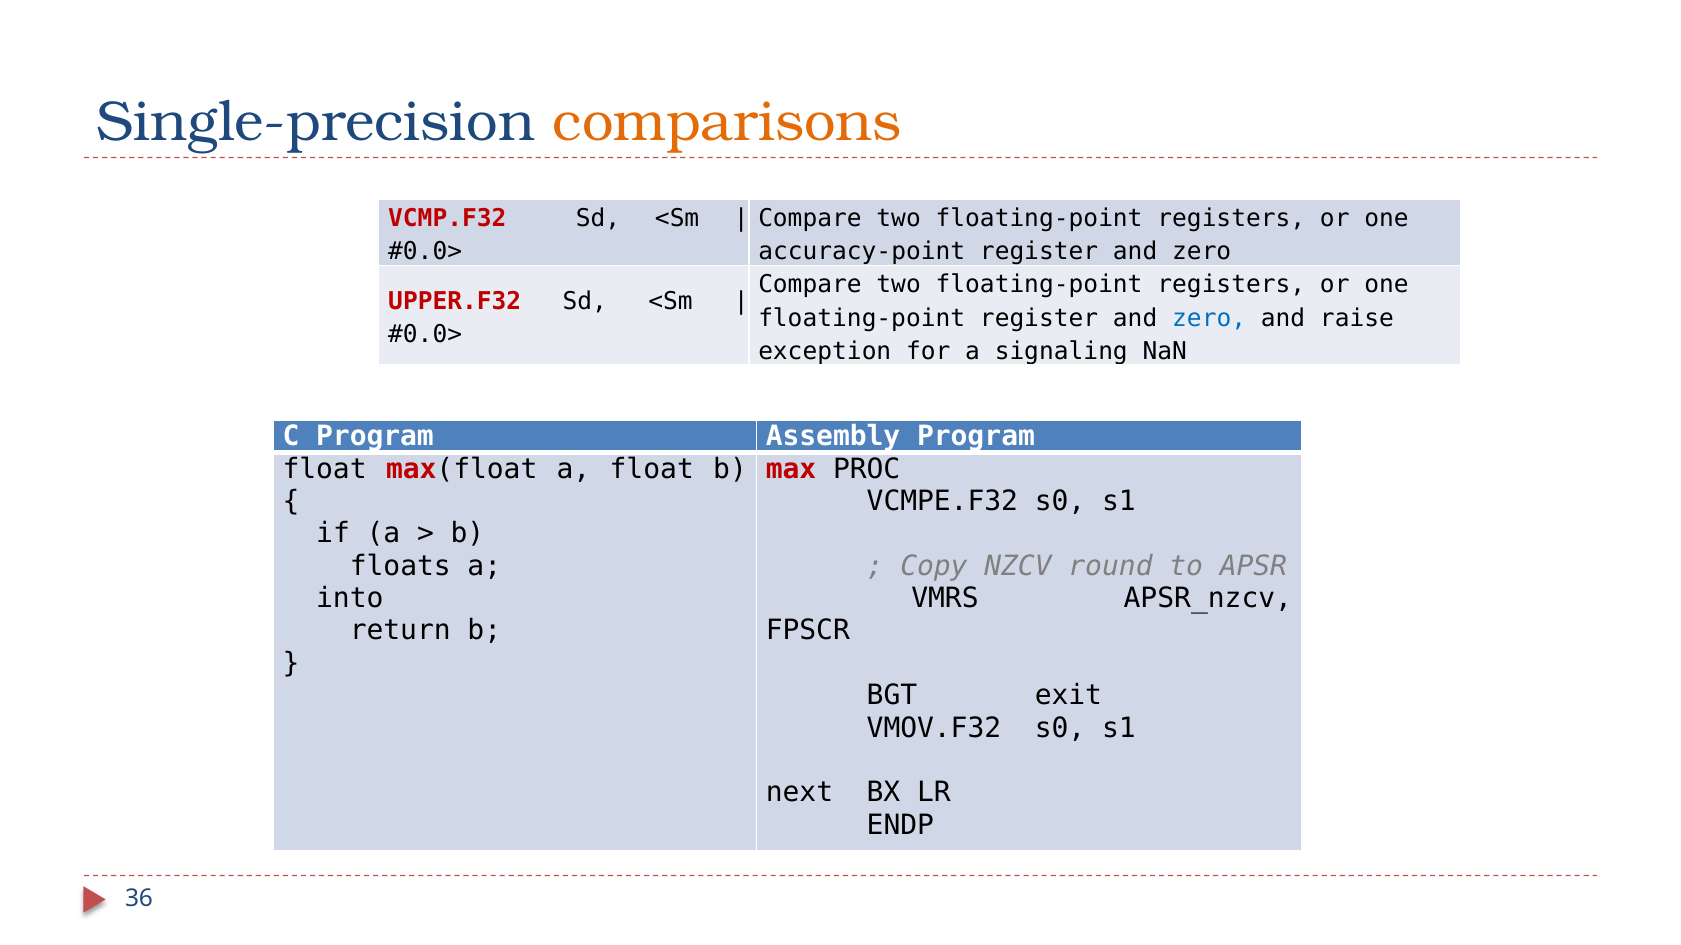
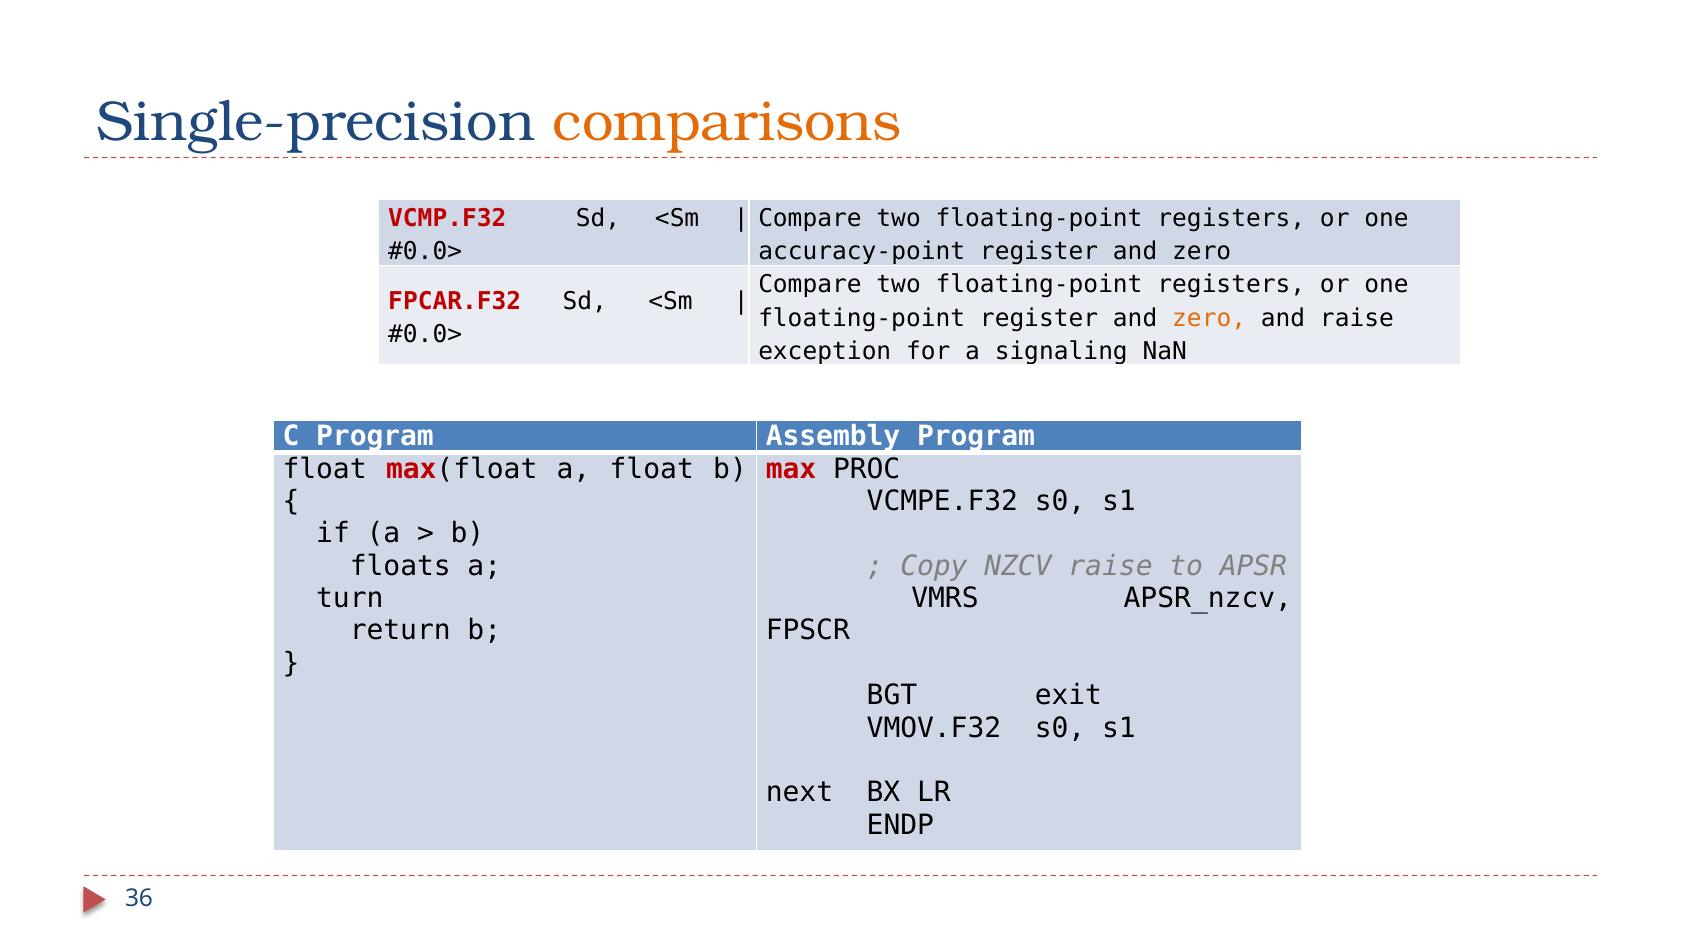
UPPER.F32: UPPER.F32 -> FPCAR.F32
zero at (1209, 318) colour: blue -> orange
NZCV round: round -> raise
into: into -> turn
